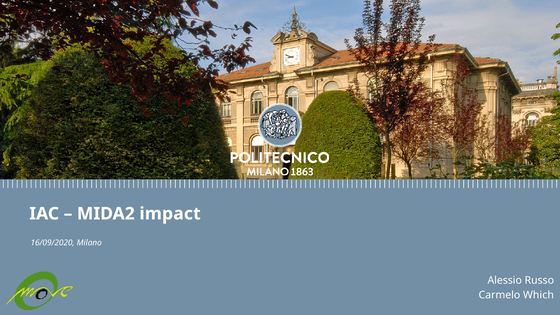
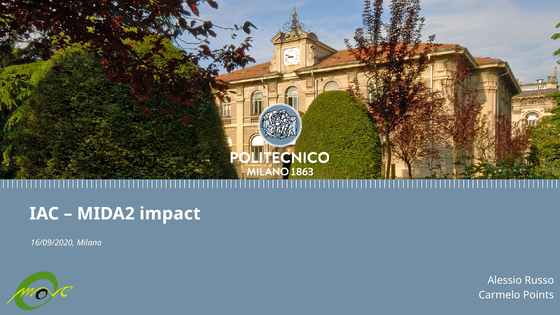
Which: Which -> Points
